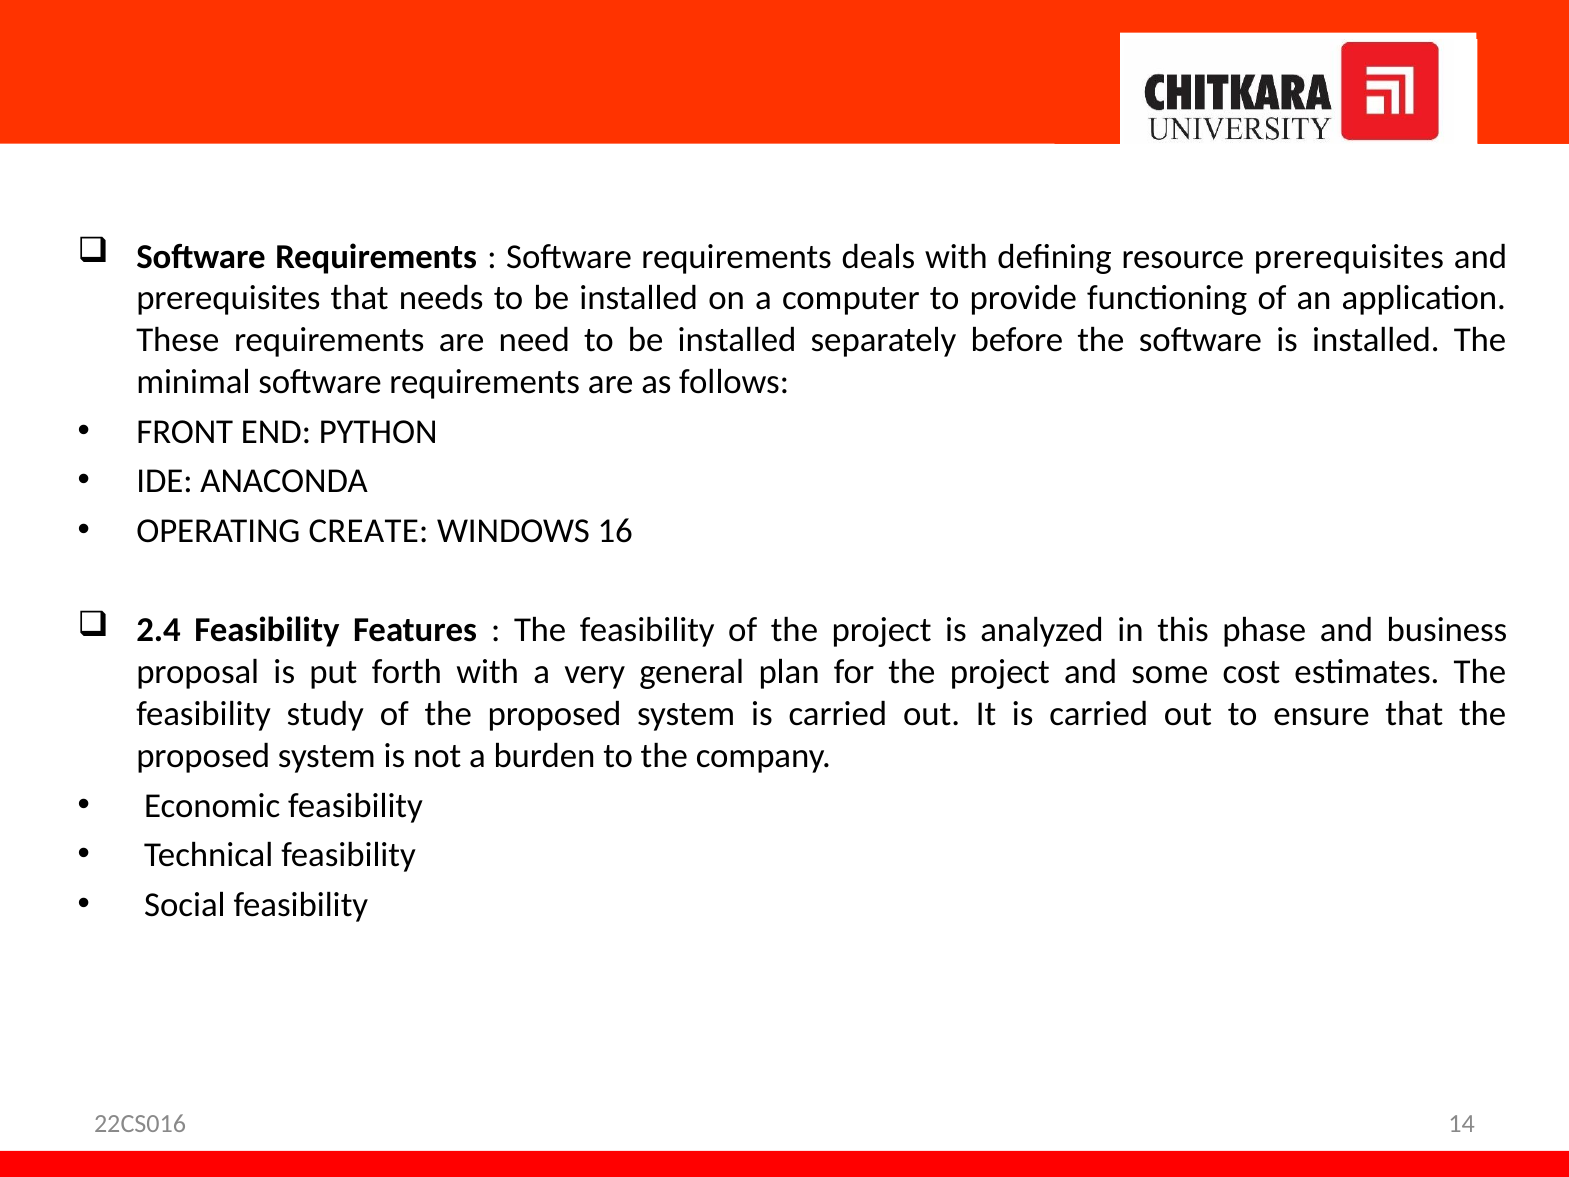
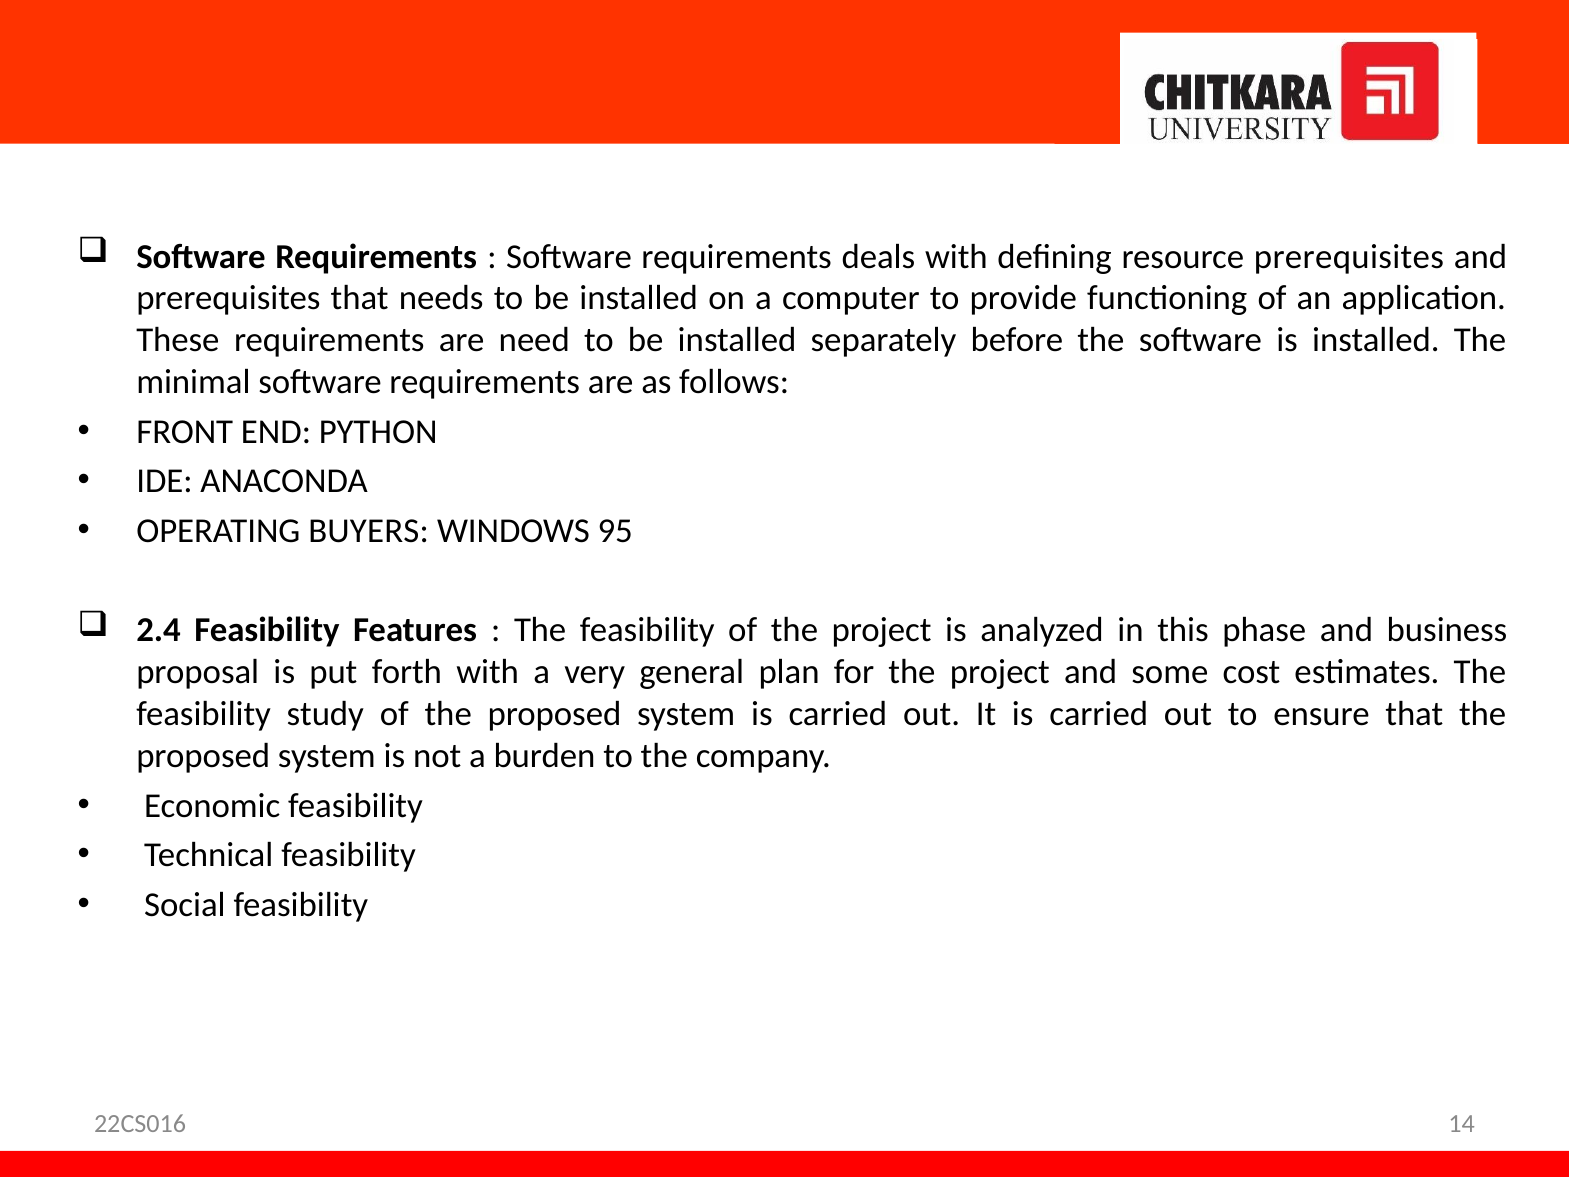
CREATE: CREATE -> BUYERS
16: 16 -> 95
